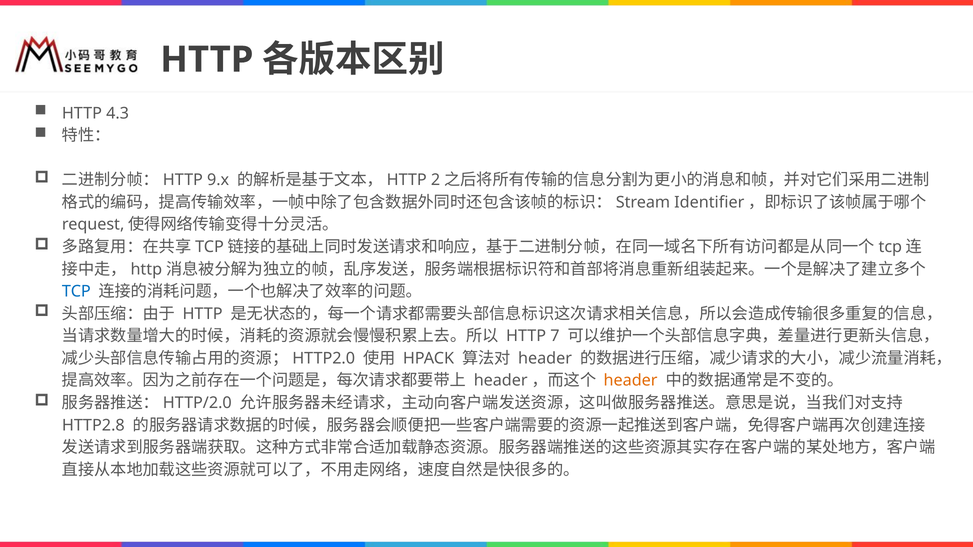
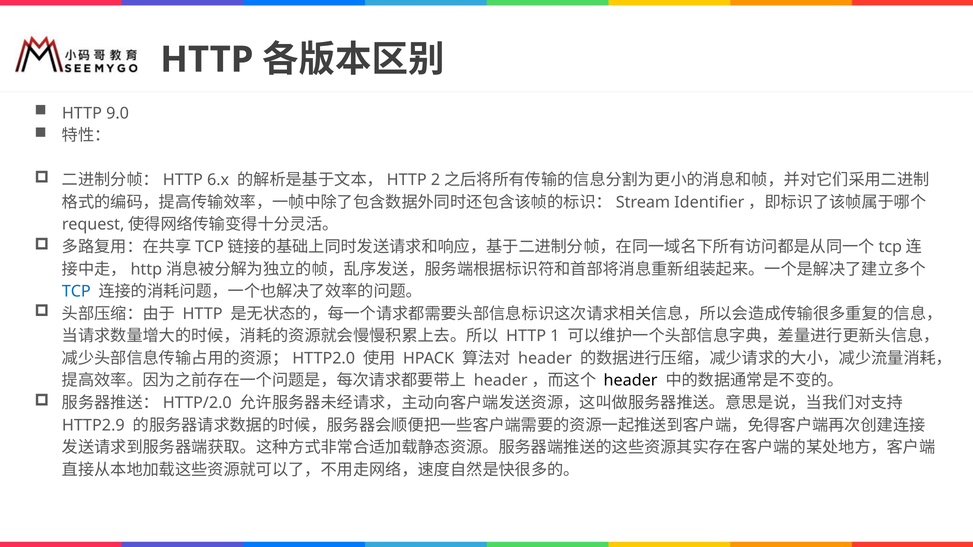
4.3: 4.3 -> 9.0
9.x: 9.x -> 6.x
7: 7 -> 1
header at (631, 381) colour: orange -> black
HTTP2.8: HTTP2.8 -> HTTP2.9
